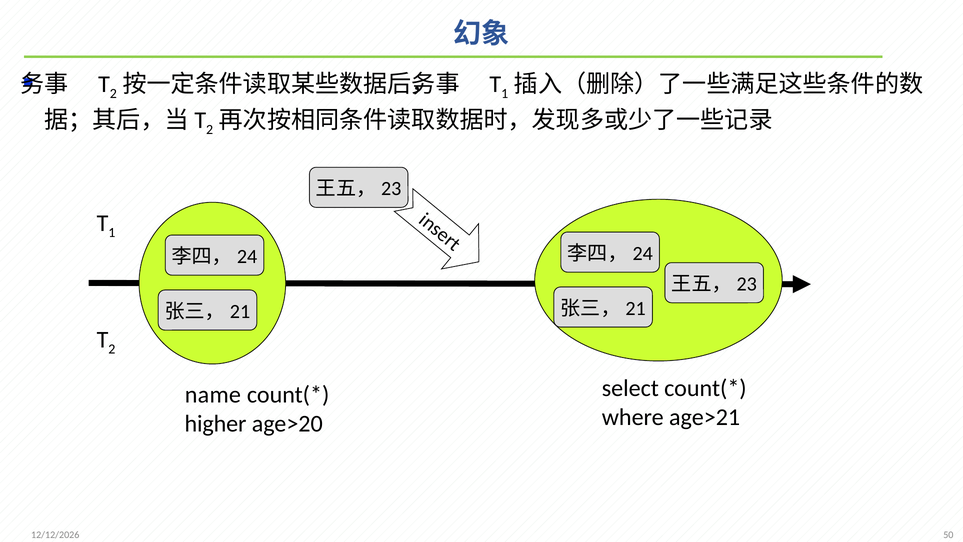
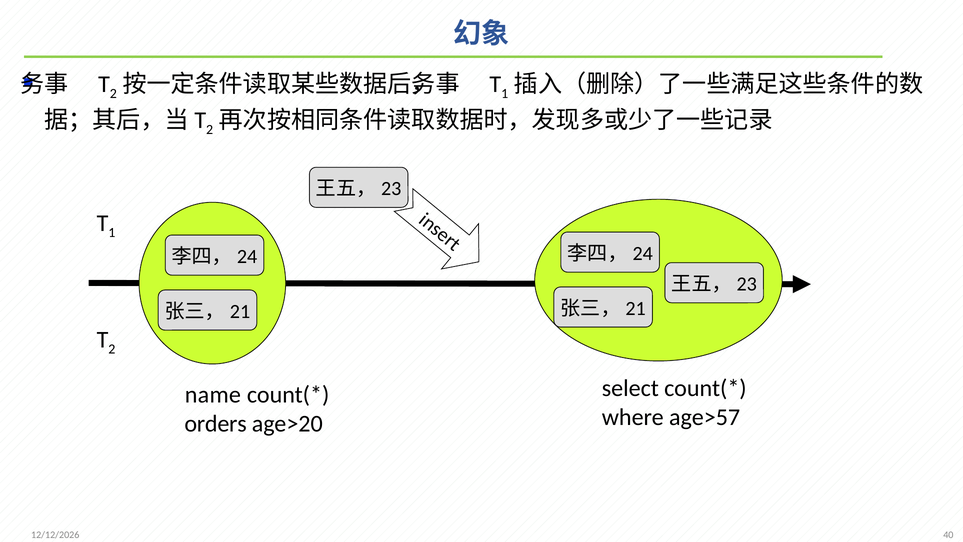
age>21: age>21 -> age>57
higher: higher -> orders
50: 50 -> 40
